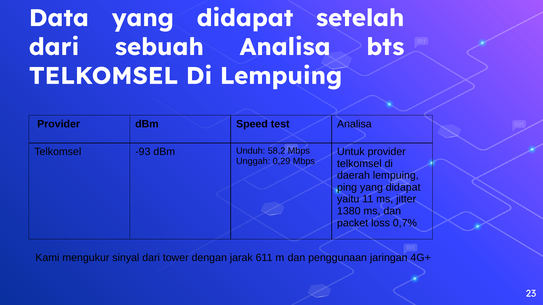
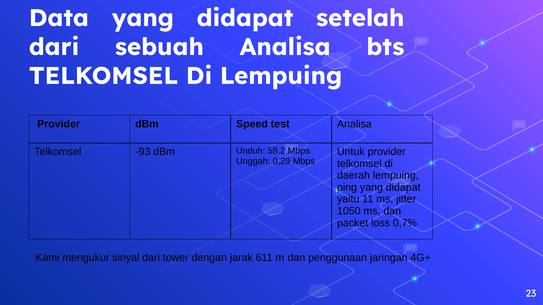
1380: 1380 -> 1050
